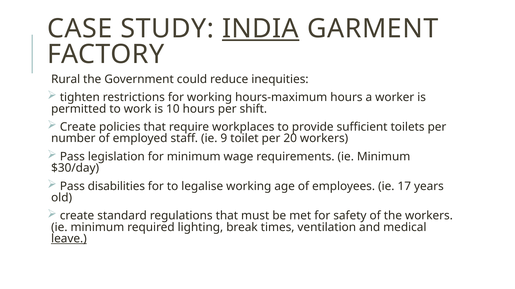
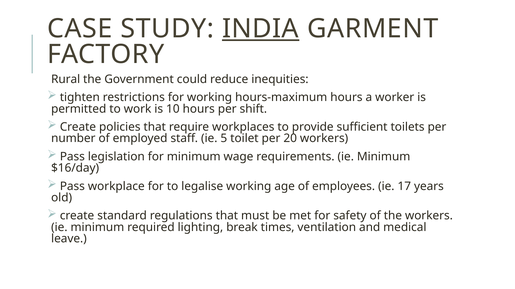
9: 9 -> 5
$30/day: $30/day -> $16/day
disabilities: disabilities -> workplace
leave underline: present -> none
